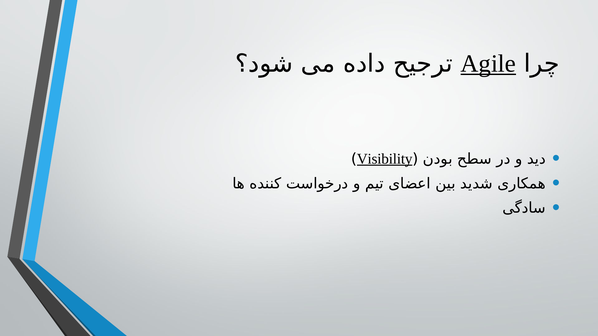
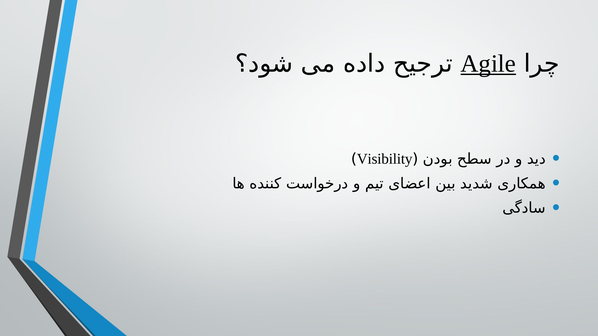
Visibility underline: present -> none
